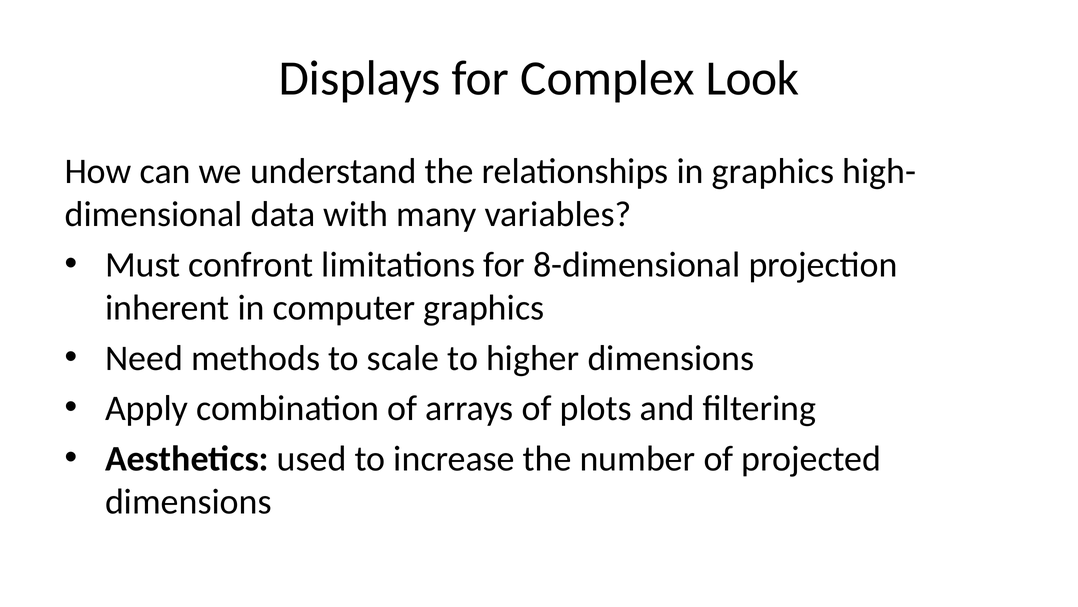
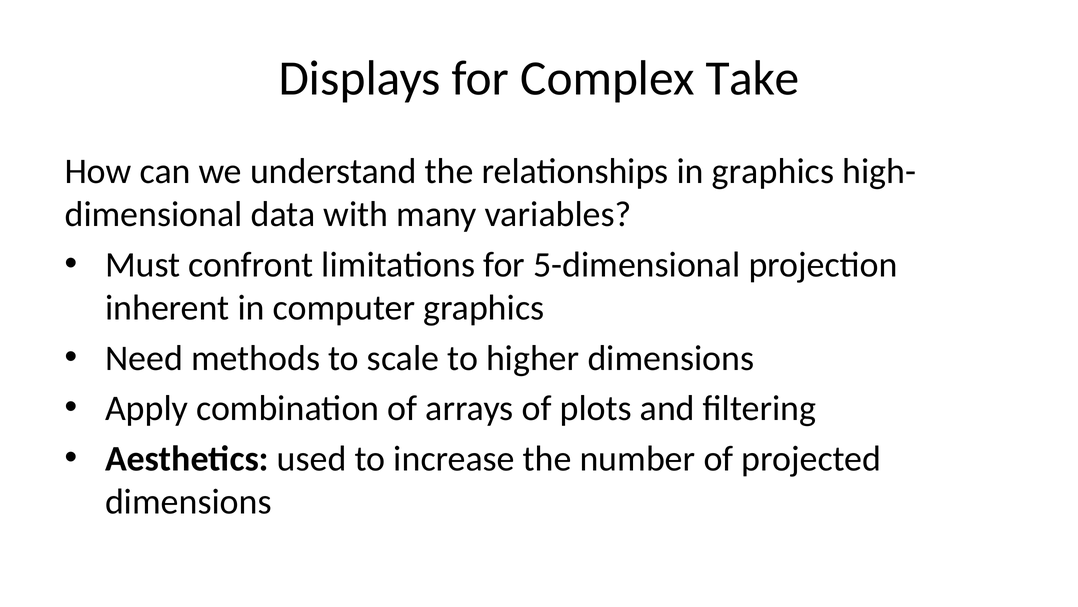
Look: Look -> Take
8-dimensional: 8-dimensional -> 5-dimensional
